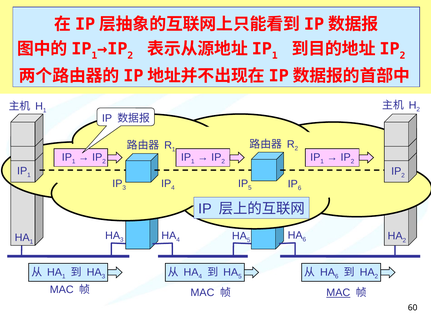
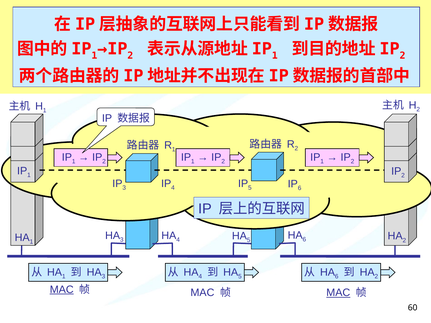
MAC at (62, 290) underline: none -> present
